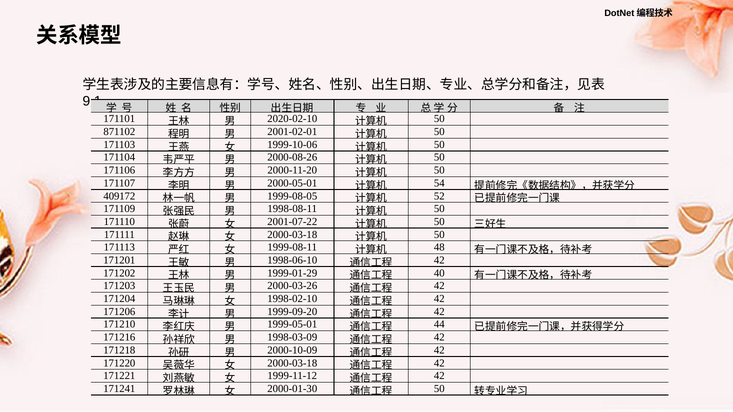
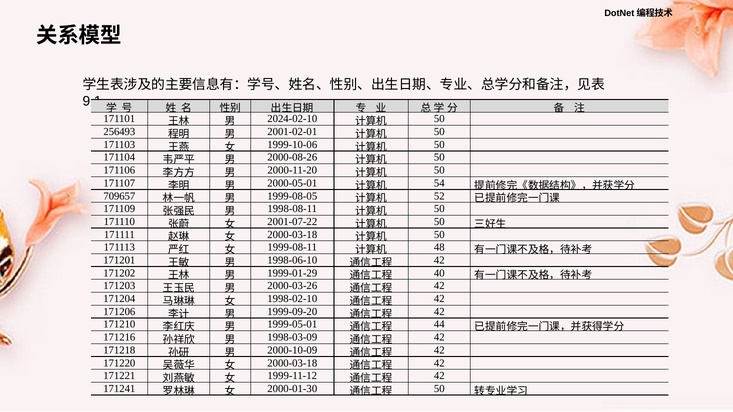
2020-02-10: 2020-02-10 -> 2024-02-10
871102: 871102 -> 256493
409172: 409172 -> 709657
